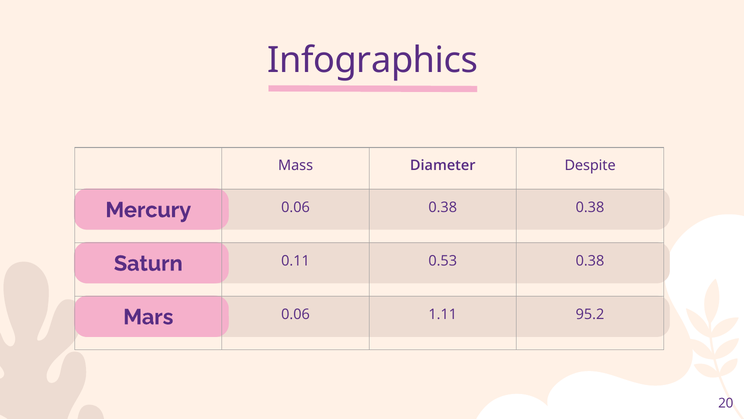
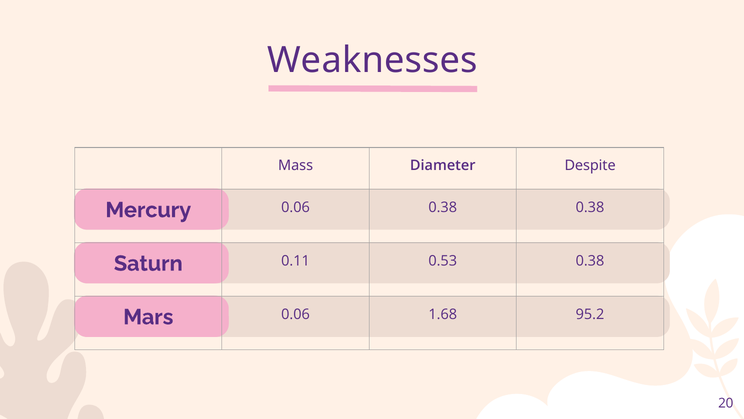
Infographics: Infographics -> Weaknesses
1.11: 1.11 -> 1.68
